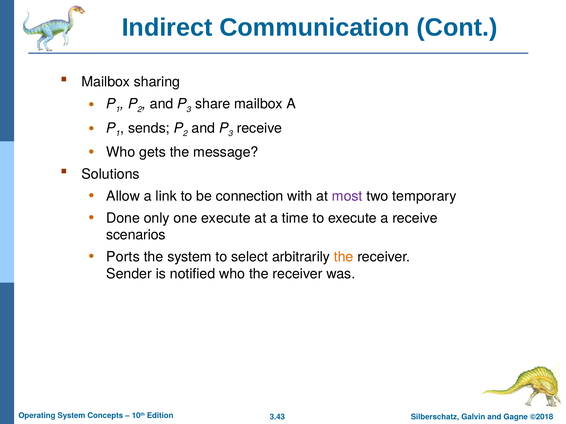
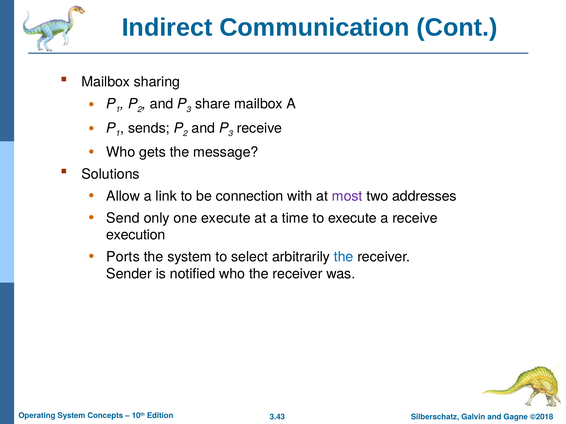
temporary: temporary -> addresses
Done: Done -> Send
scenarios: scenarios -> execution
the at (344, 257) colour: orange -> blue
